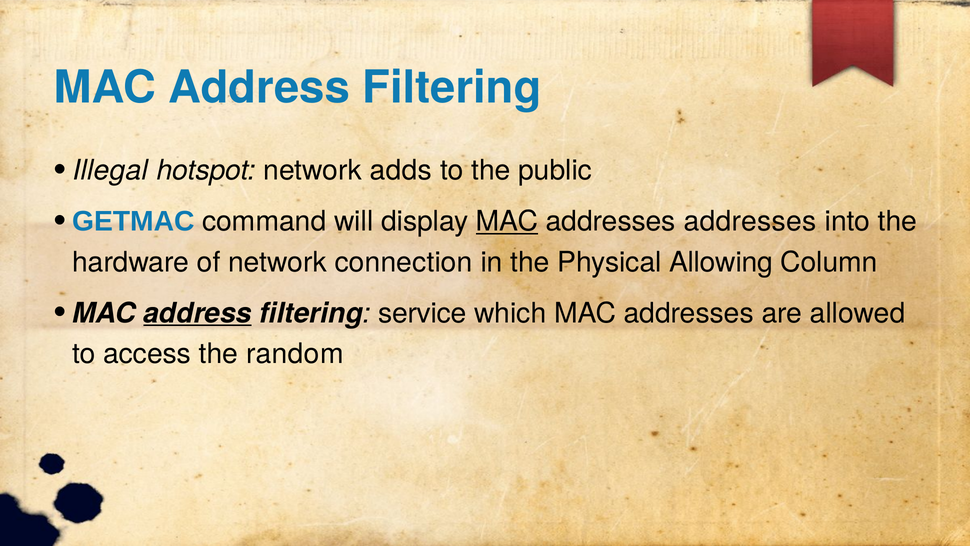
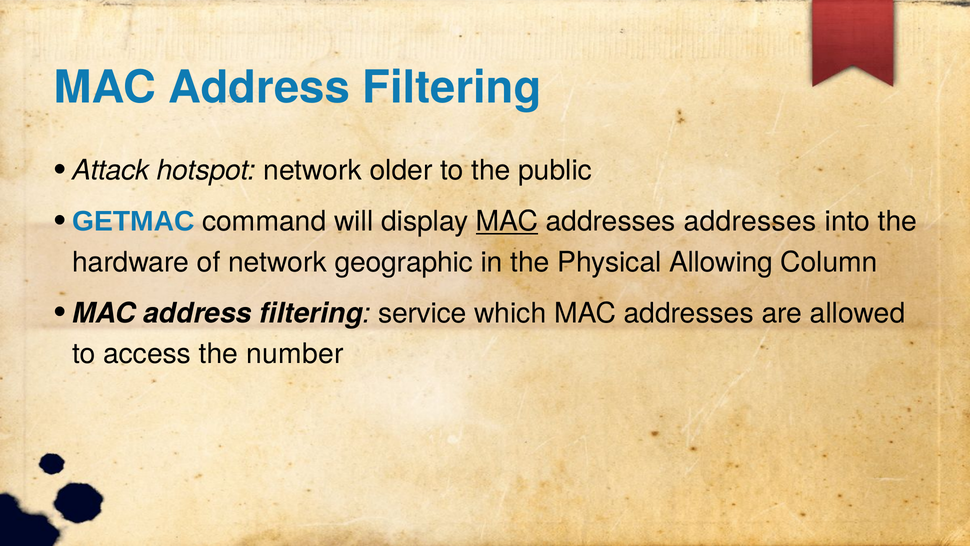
Illegal: Illegal -> Attack
adds: adds -> older
connection: connection -> geographic
address at (197, 313) underline: present -> none
random: random -> number
